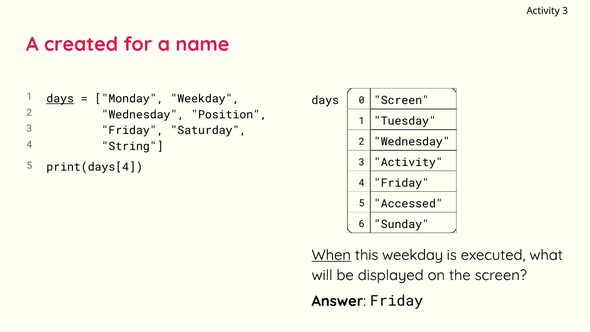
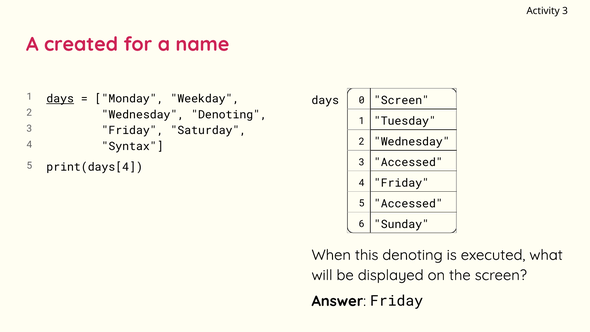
Wednesday Position: Position -> Denoting
String: String -> Syntax
3 Activity: Activity -> Accessed
When underline: present -> none
this weekday: weekday -> denoting
